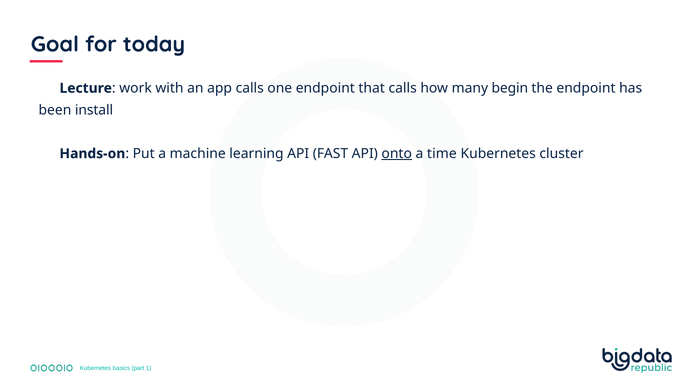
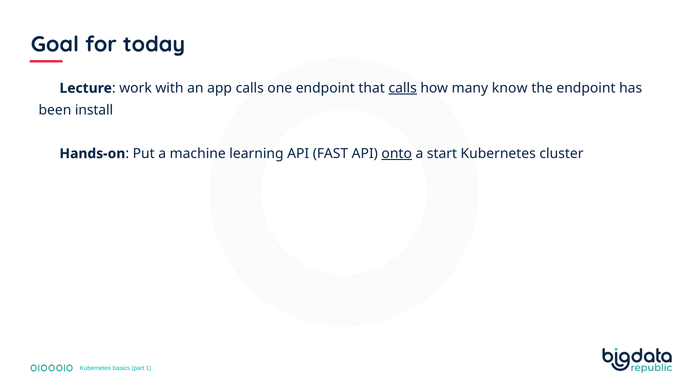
calls at (403, 88) underline: none -> present
begin: begin -> know
time: time -> start
